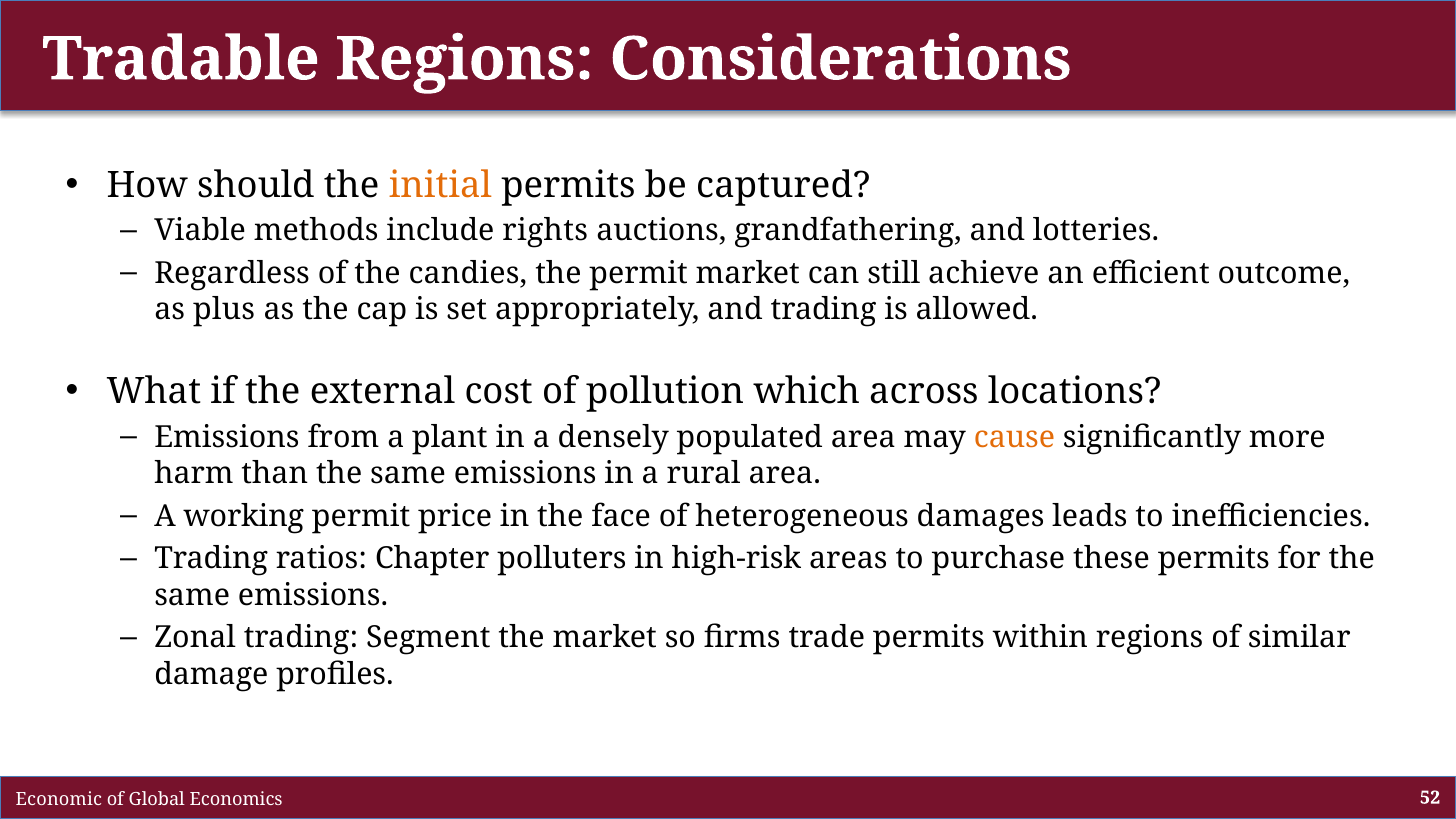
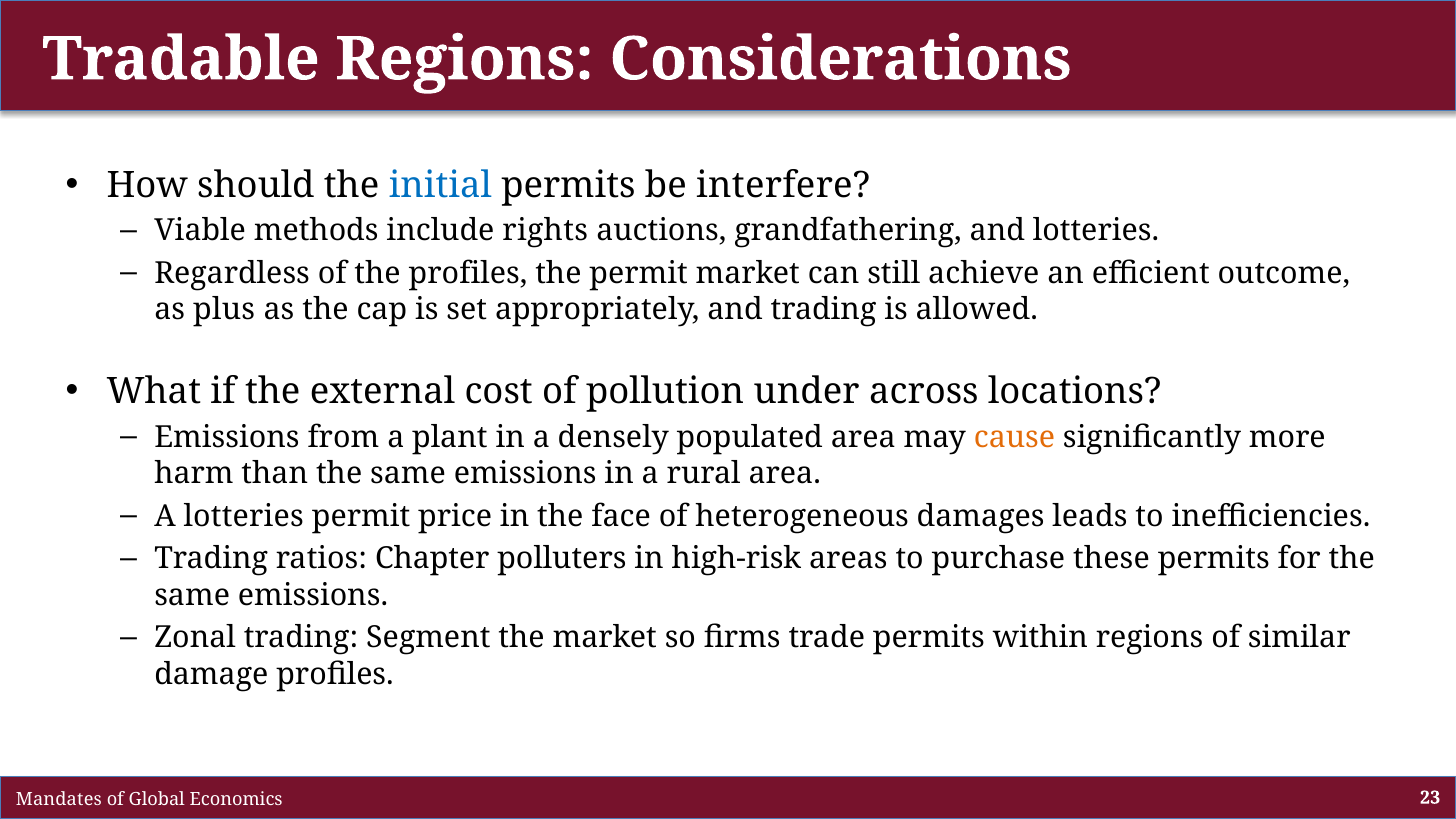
initial colour: orange -> blue
captured: captured -> interfere
the candies: candies -> profiles
which: which -> under
A working: working -> lotteries
Economic: Economic -> Mandates
52: 52 -> 23
